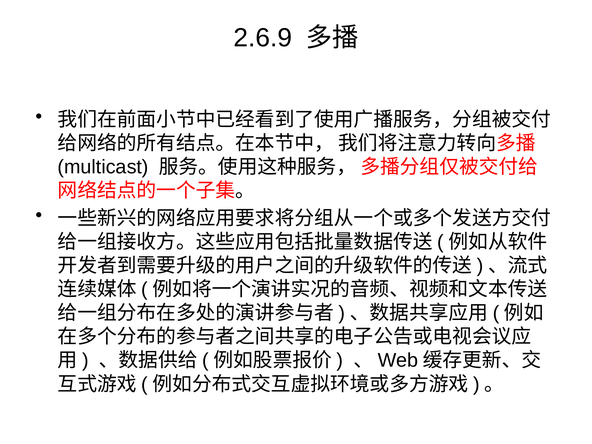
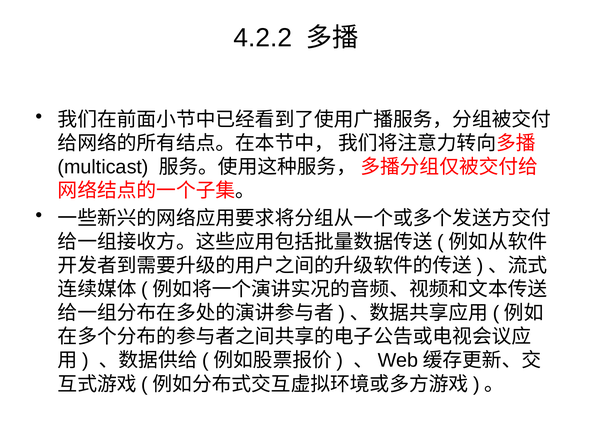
2.6.9: 2.6.9 -> 4.2.2
